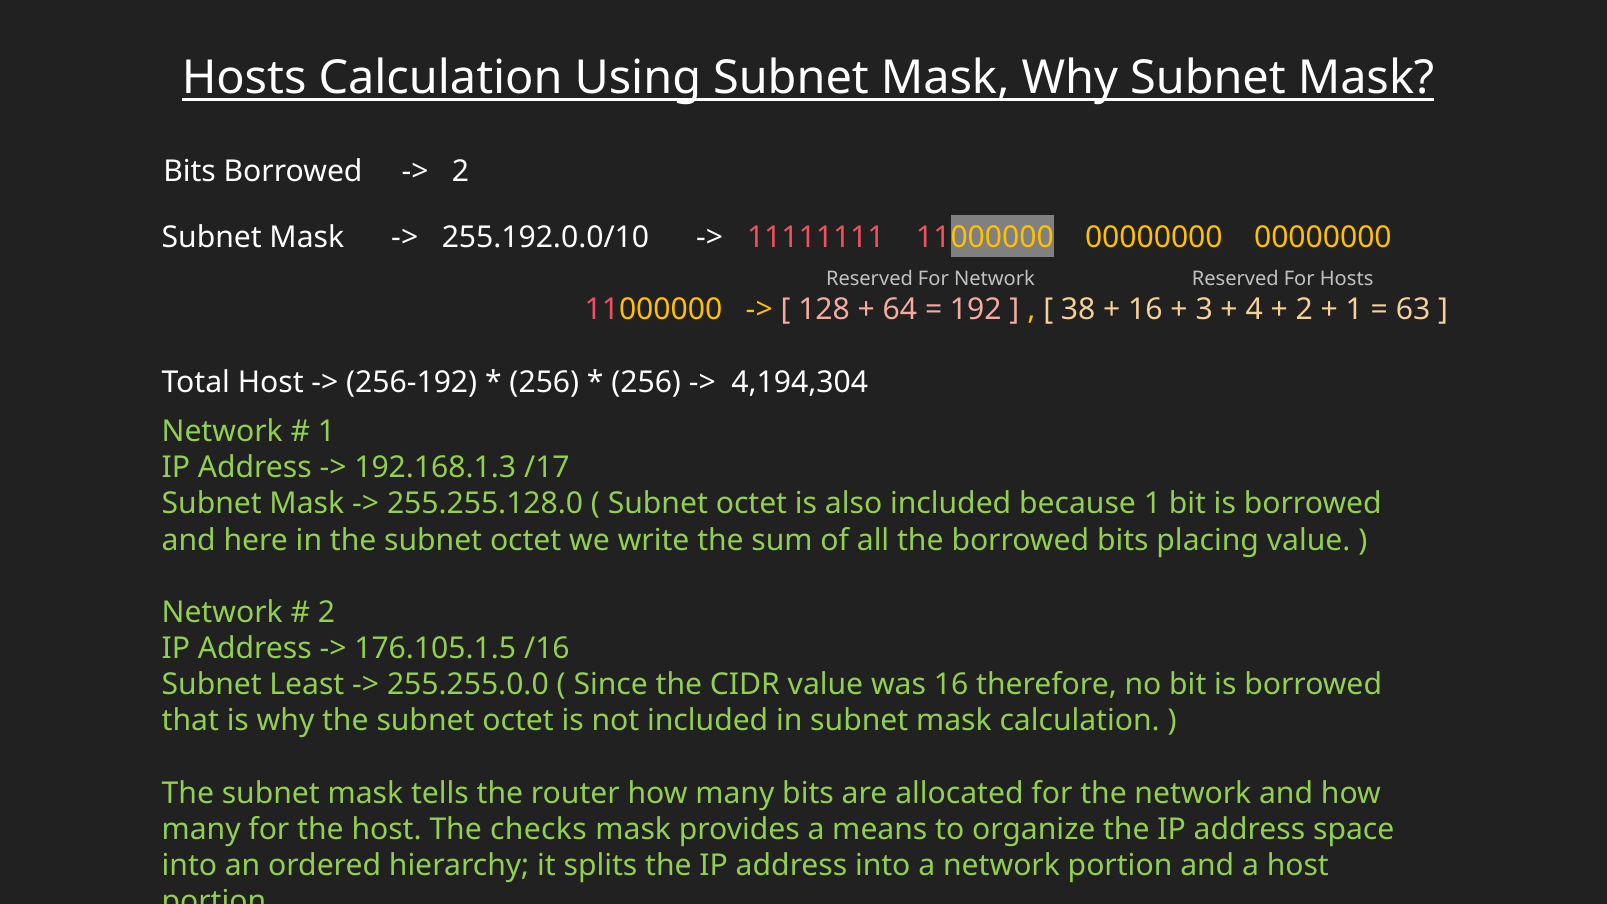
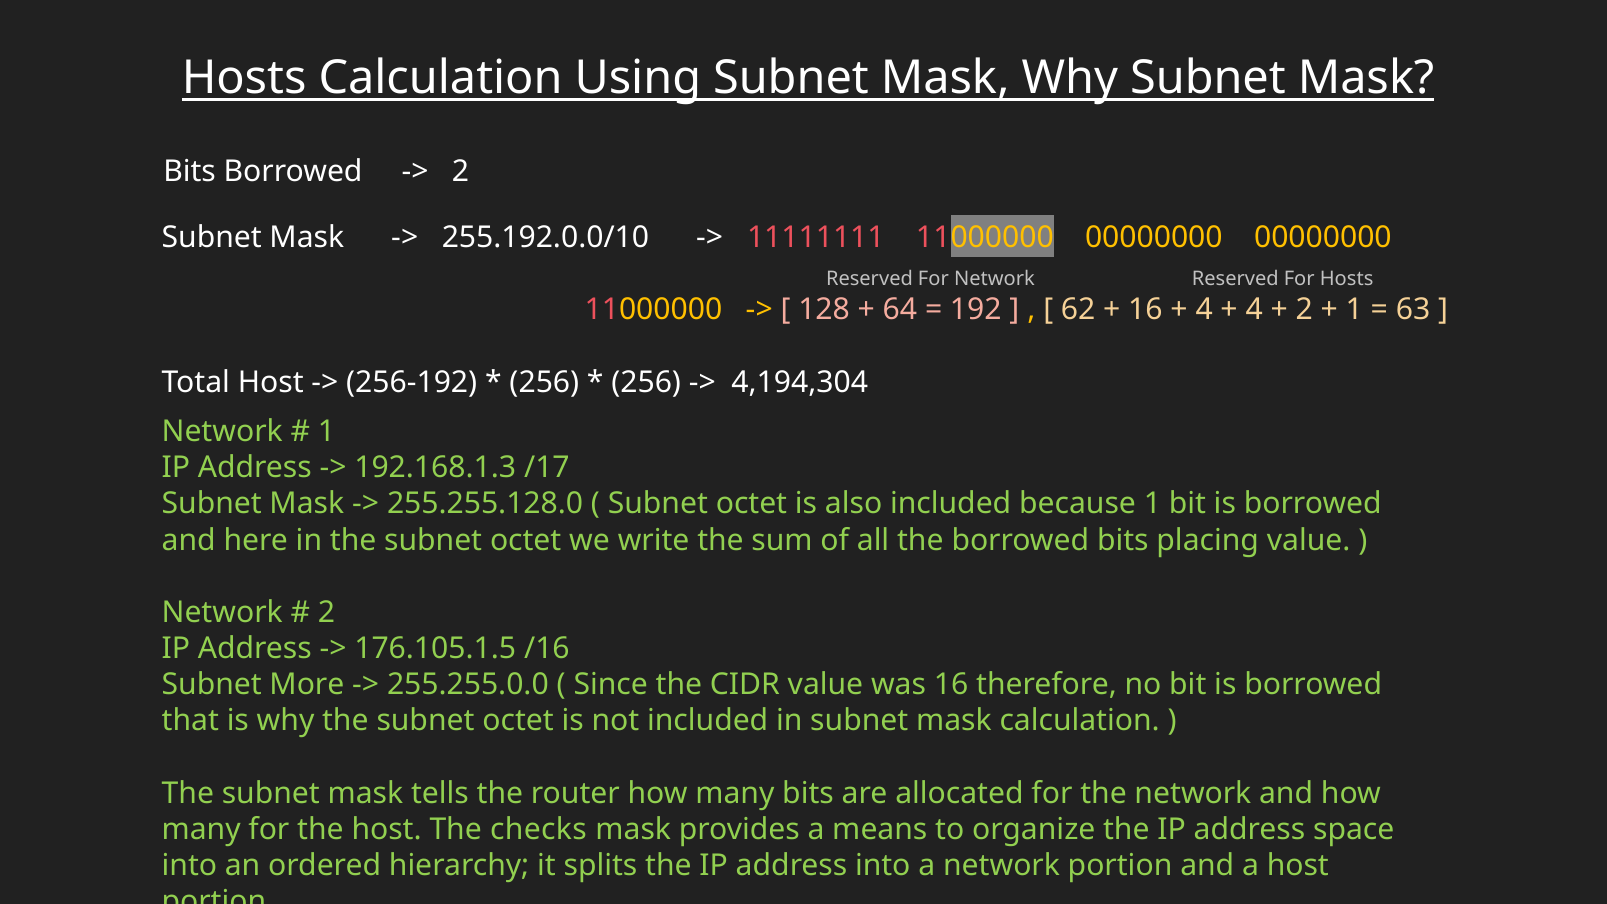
38: 38 -> 62
3 at (1204, 310): 3 -> 4
Least: Least -> More
